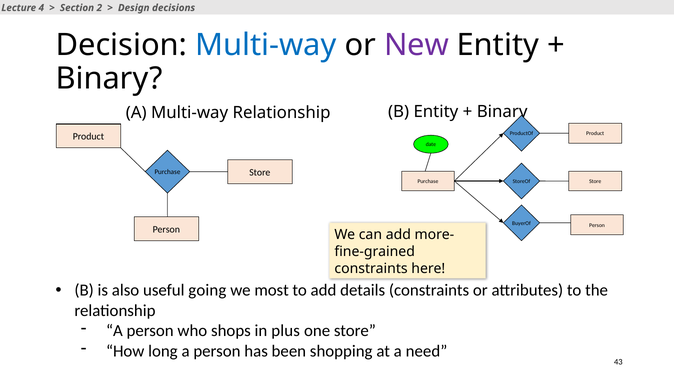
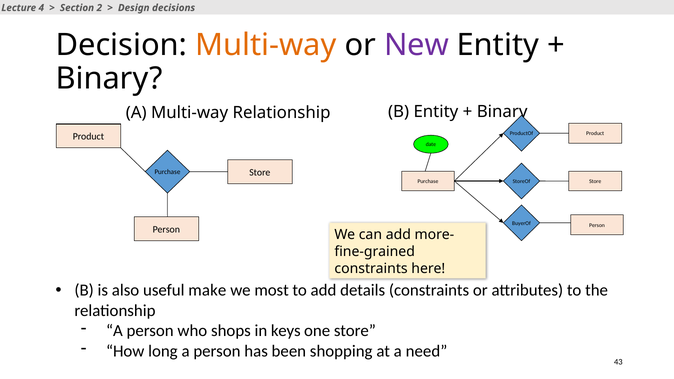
Multi-way at (266, 45) colour: blue -> orange
going: going -> make
plus: plus -> keys
